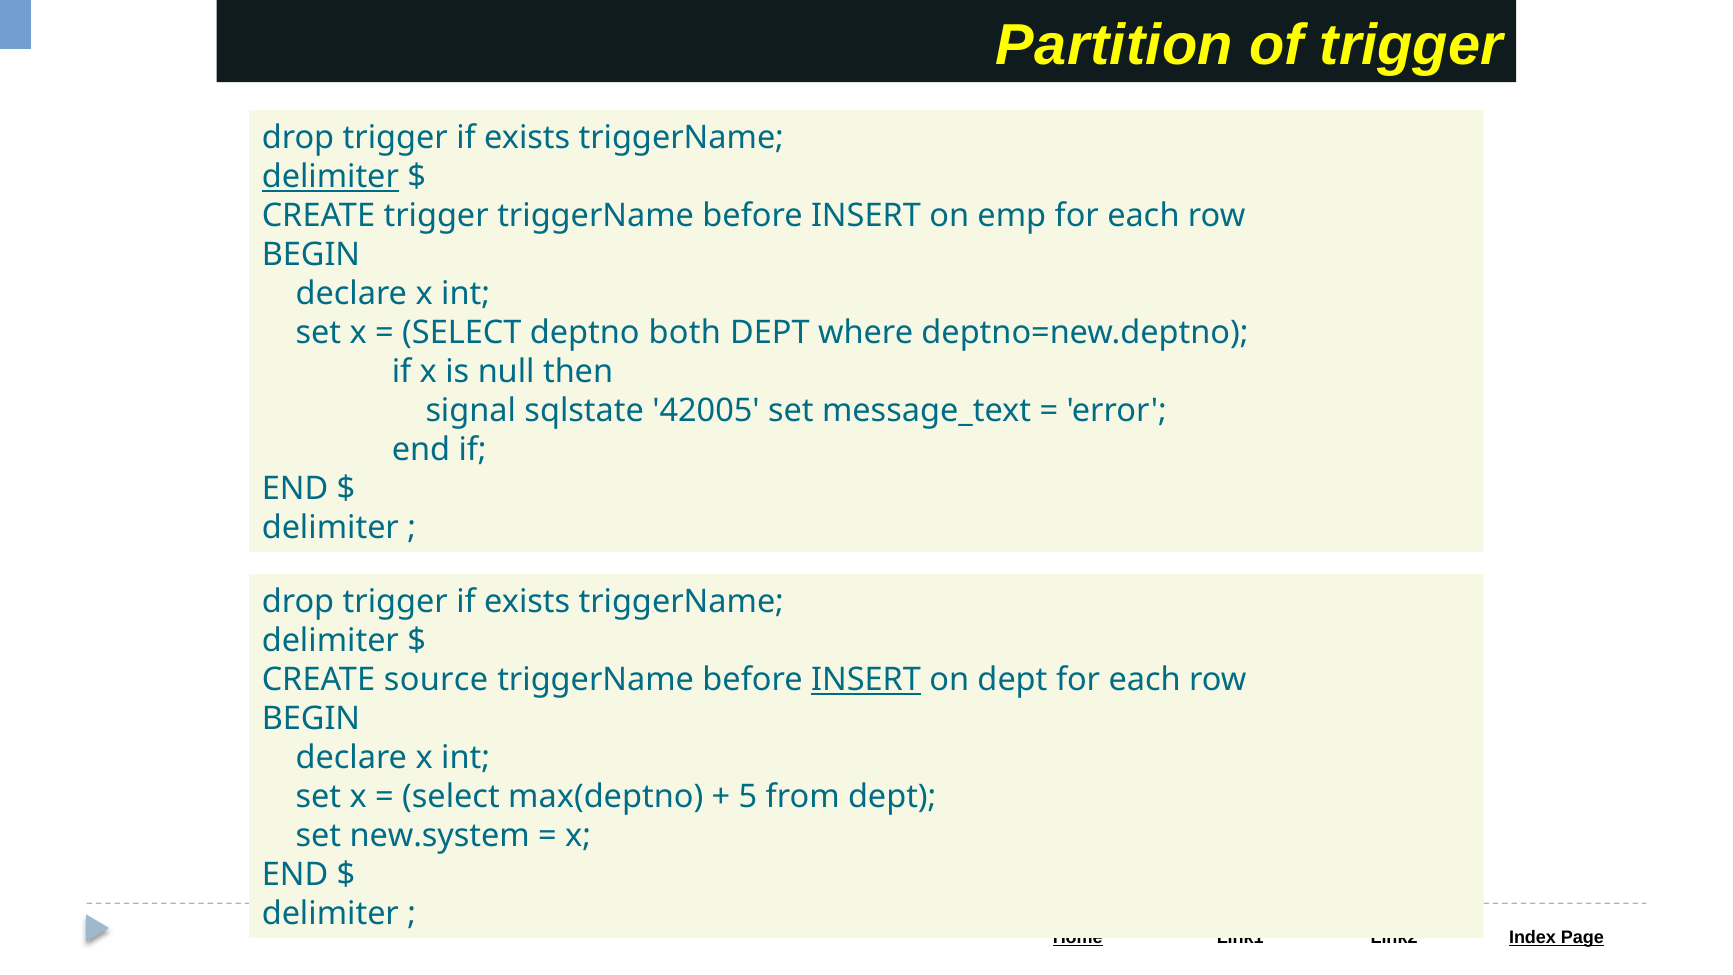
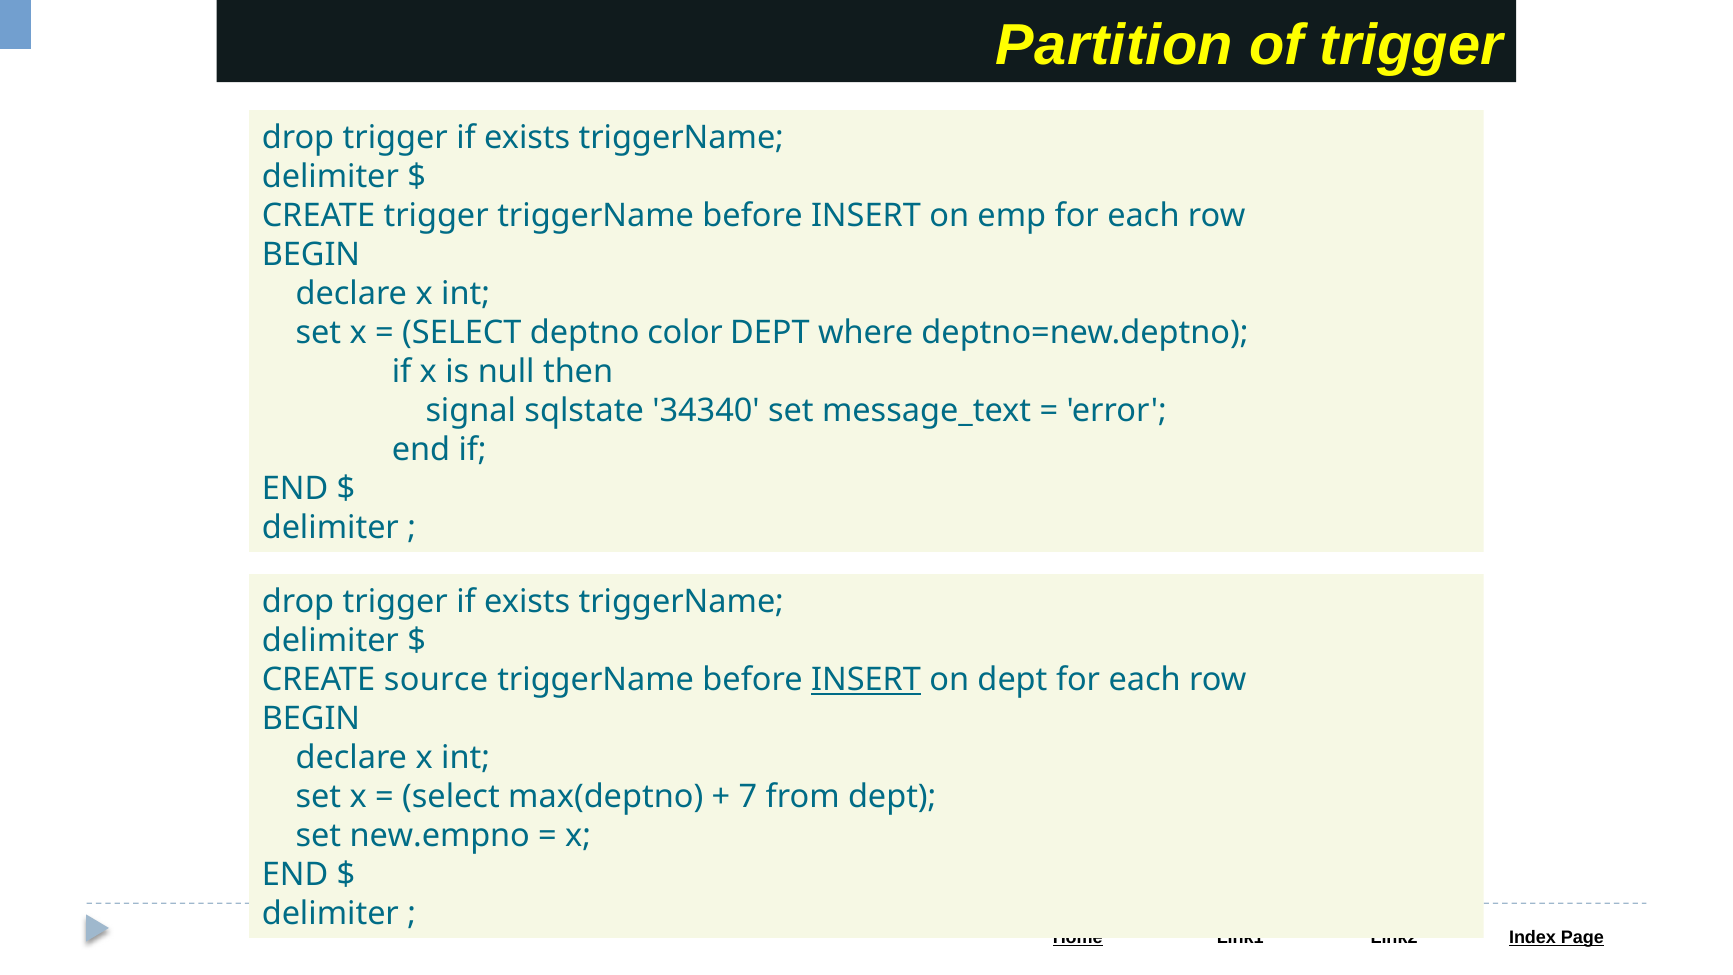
delimiter at (330, 177) underline: present -> none
both: both -> color
42005: 42005 -> 34340
5: 5 -> 7
new.system: new.system -> new.empno
